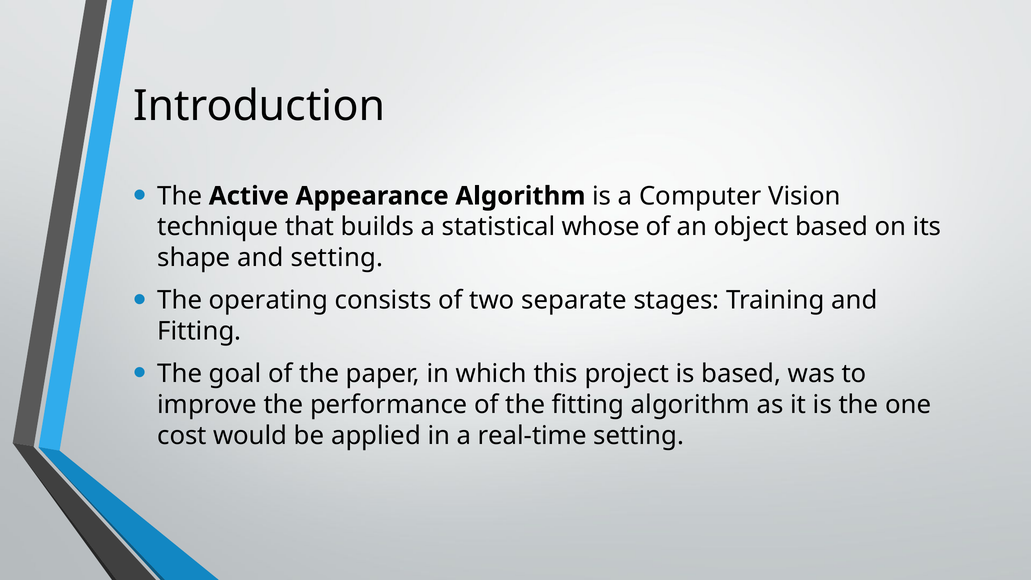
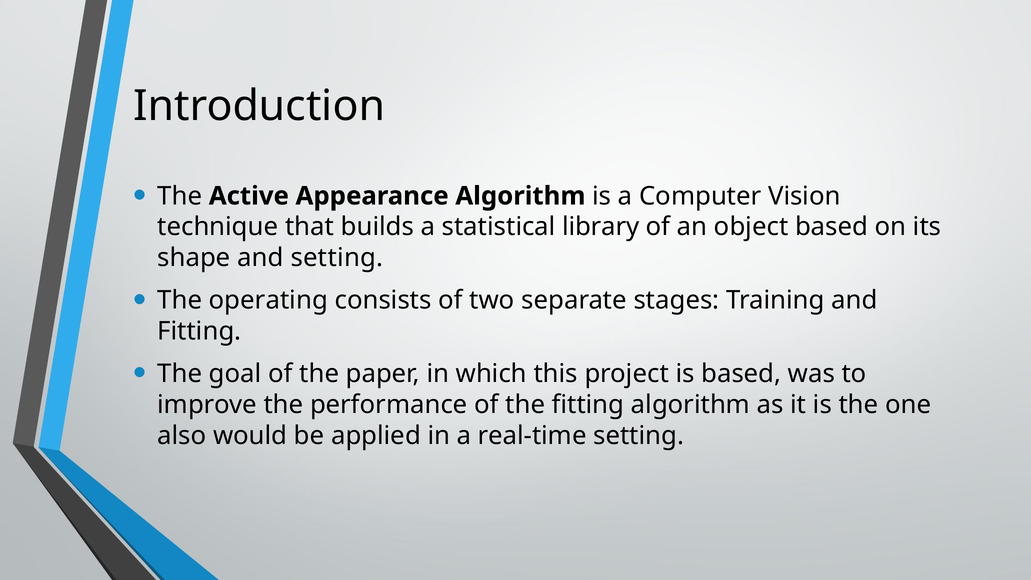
whose: whose -> library
cost: cost -> also
